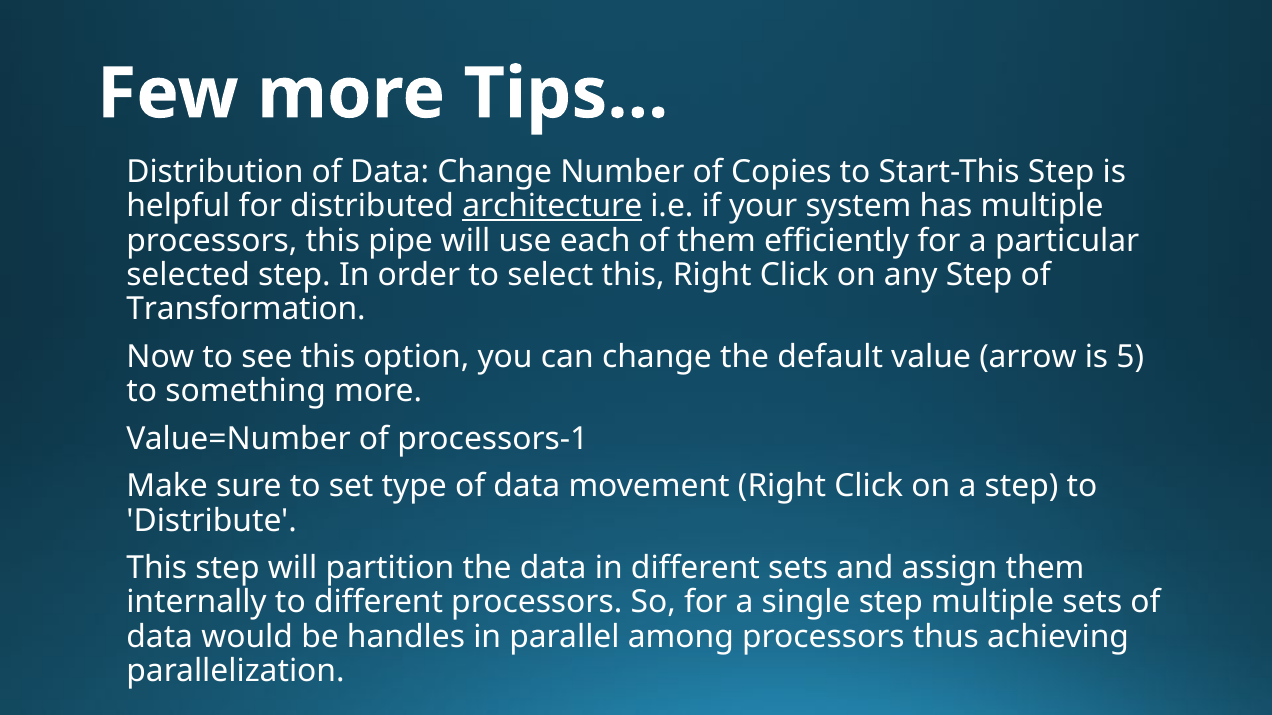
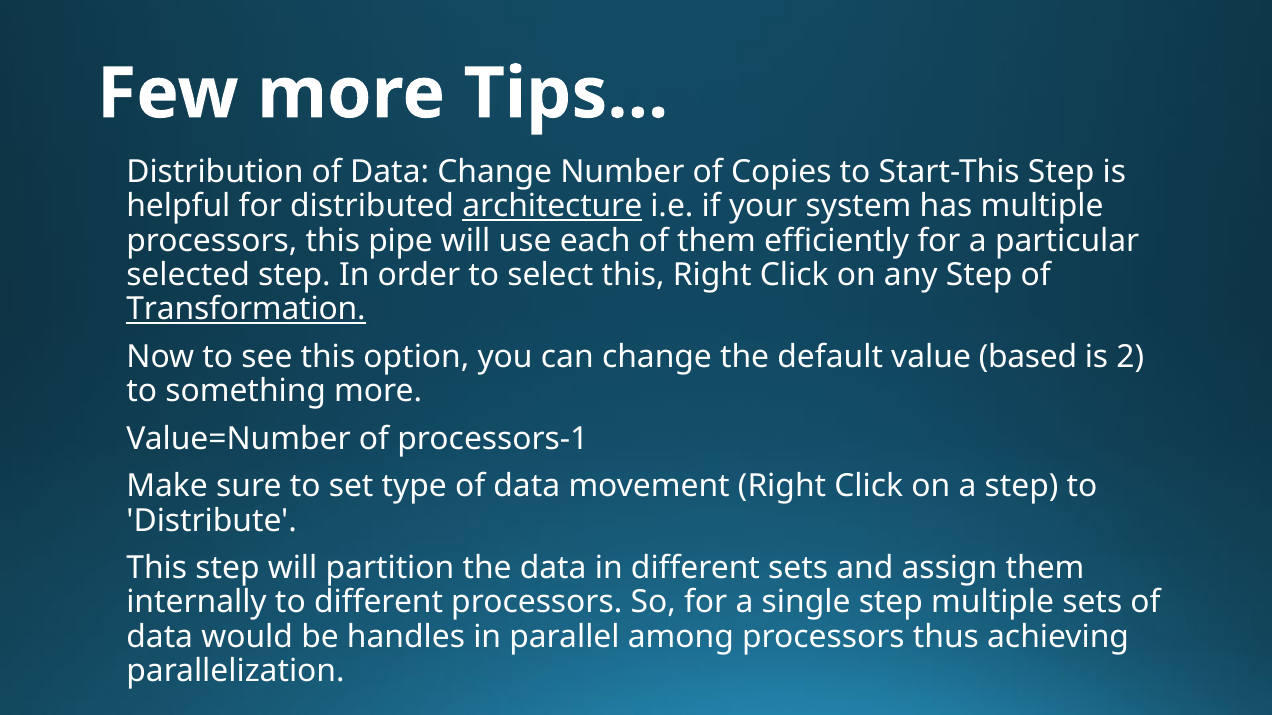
Transformation underline: none -> present
arrow: arrow -> based
5: 5 -> 2
